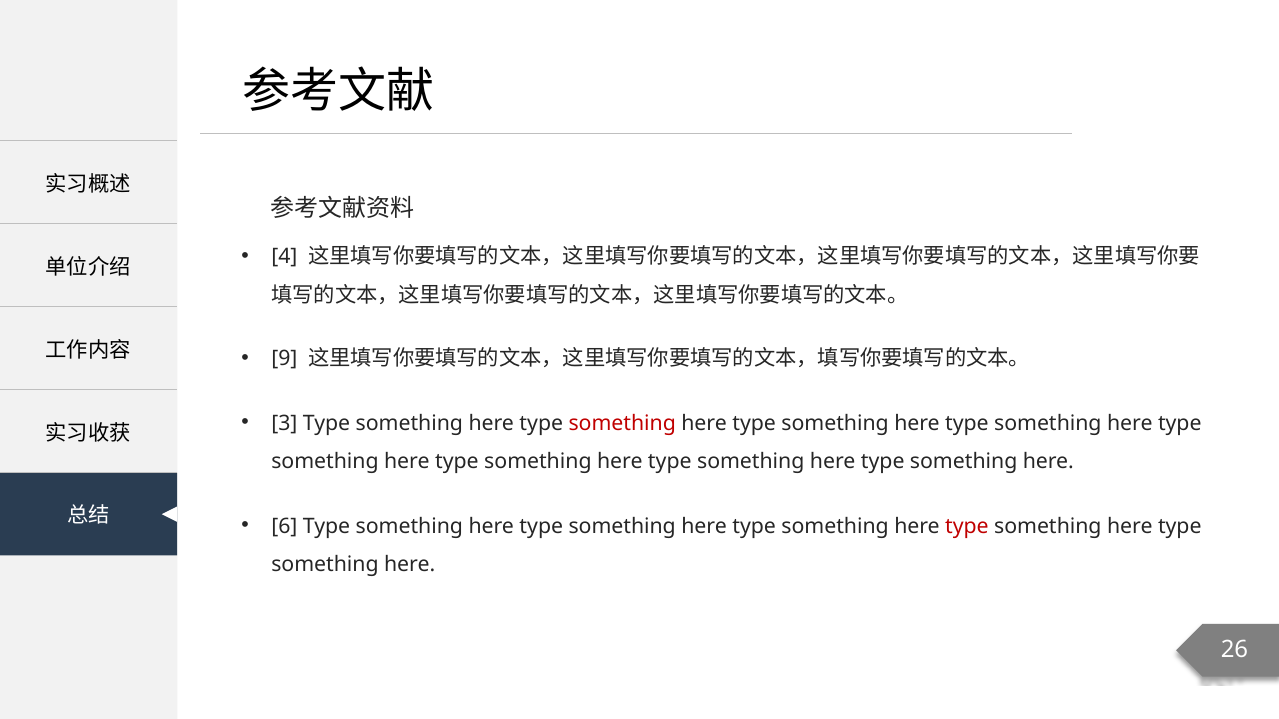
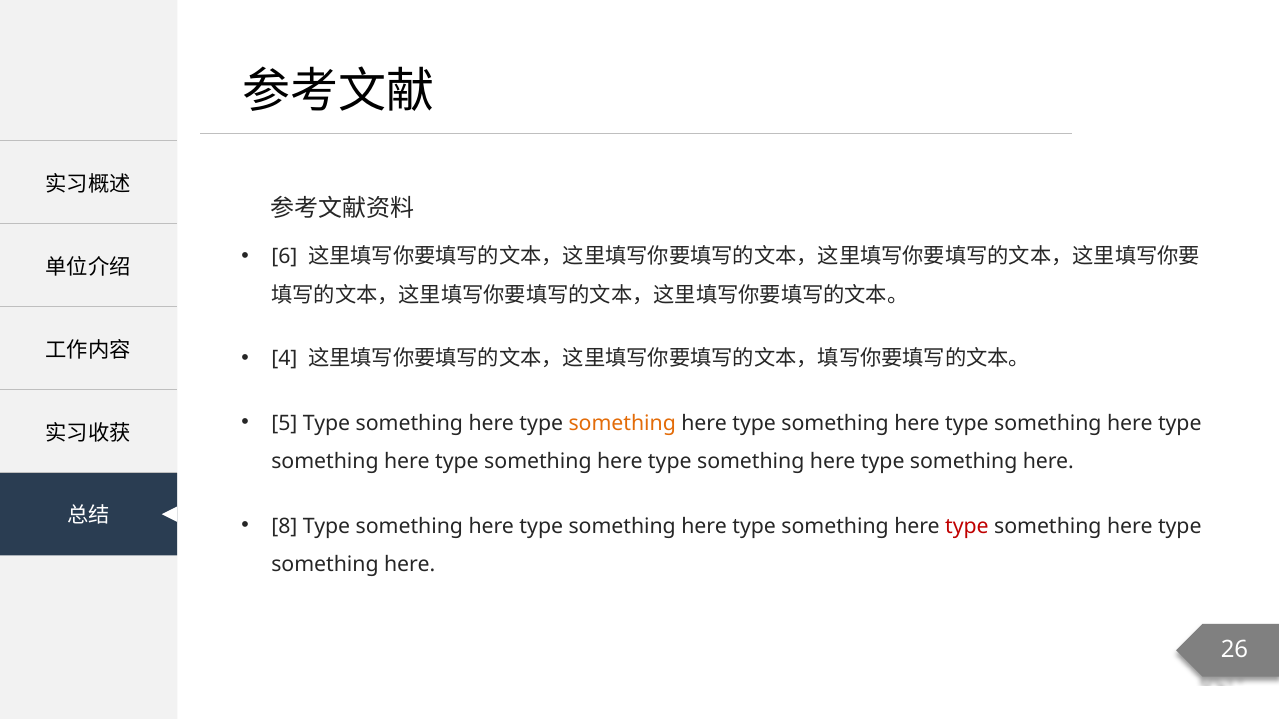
4: 4 -> 6
9: 9 -> 4
3: 3 -> 5
something at (622, 423) colour: red -> orange
6: 6 -> 8
